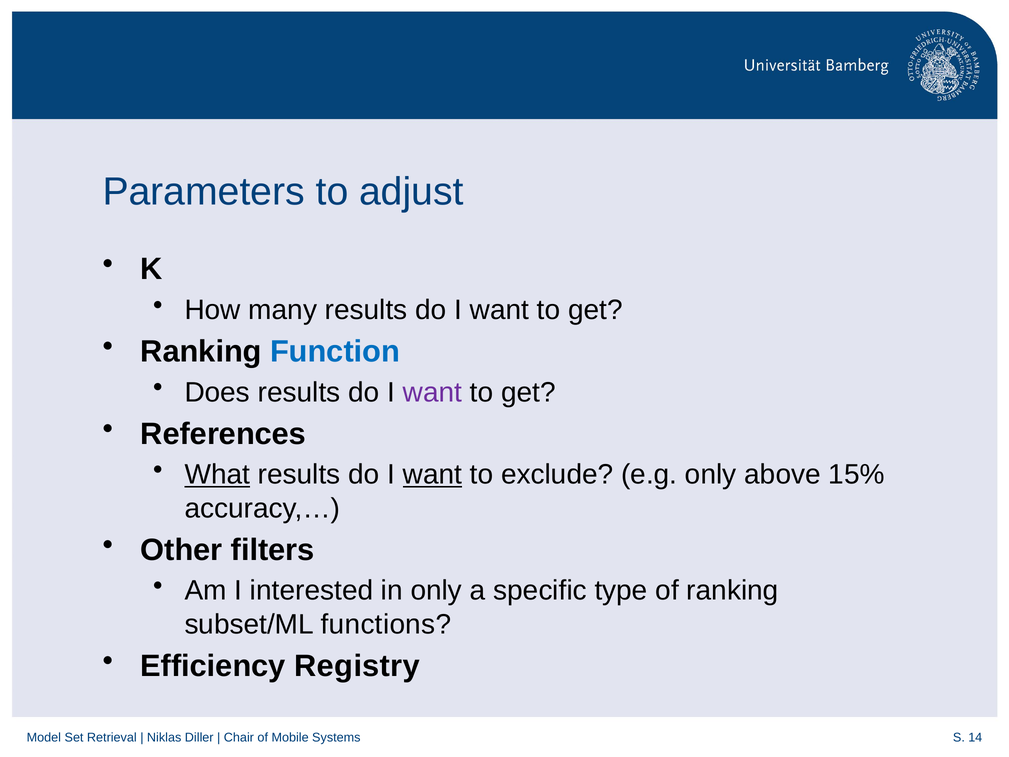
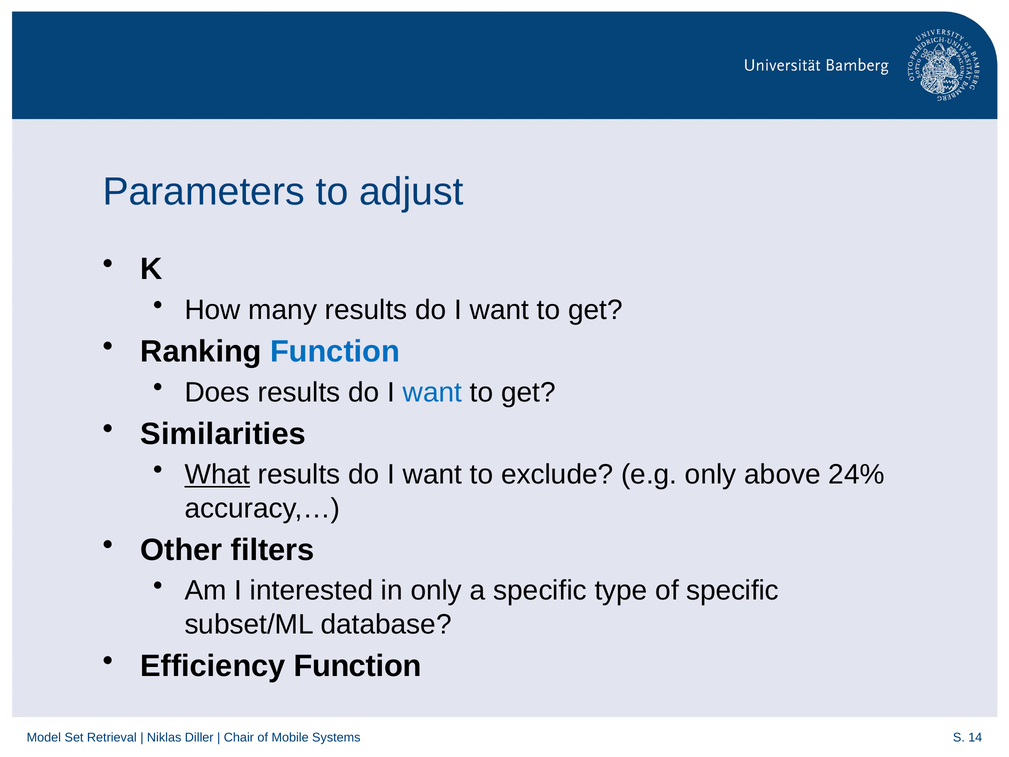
want at (432, 392) colour: purple -> blue
References: References -> Similarities
want at (432, 475) underline: present -> none
15%: 15% -> 24%
of ranking: ranking -> specific
functions: functions -> database
Efficiency Registry: Registry -> Function
